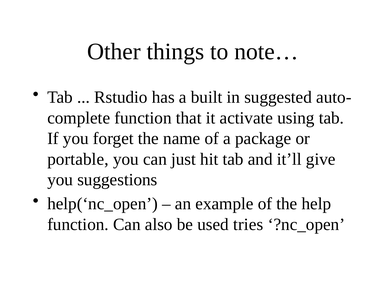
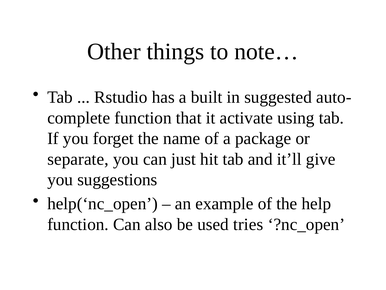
portable: portable -> separate
